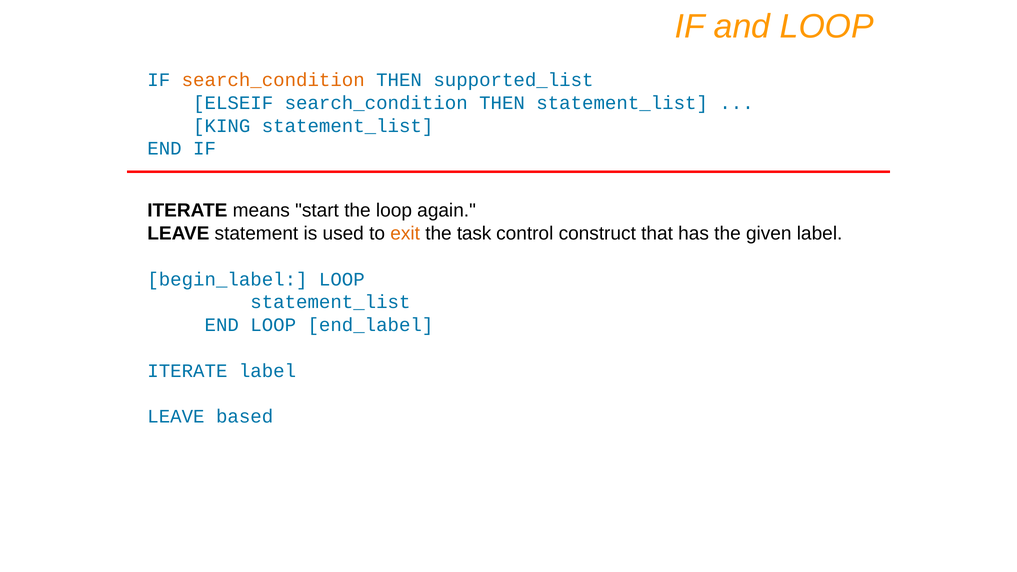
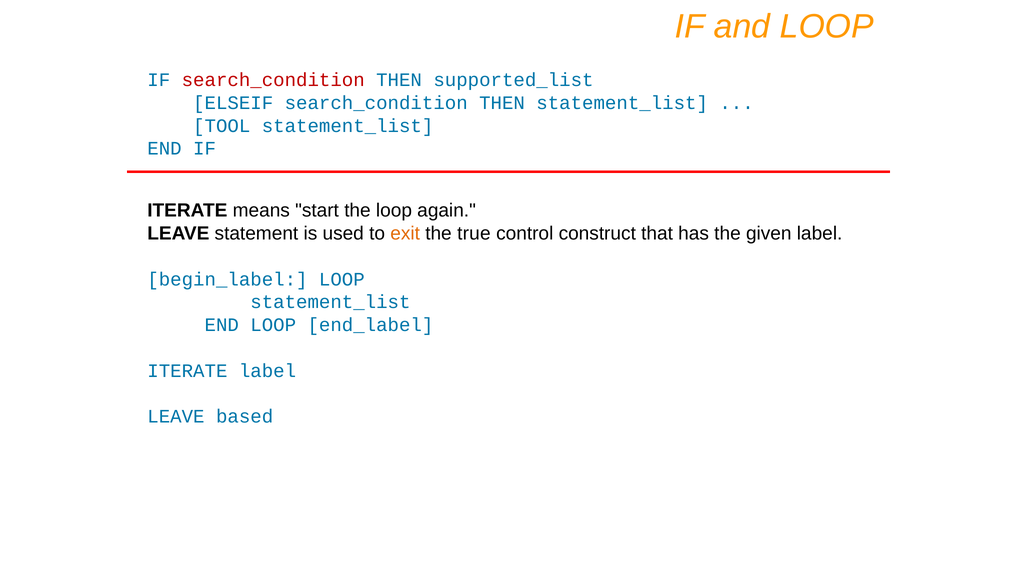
search_condition at (273, 80) colour: orange -> red
KING: KING -> TOOL
task: task -> true
